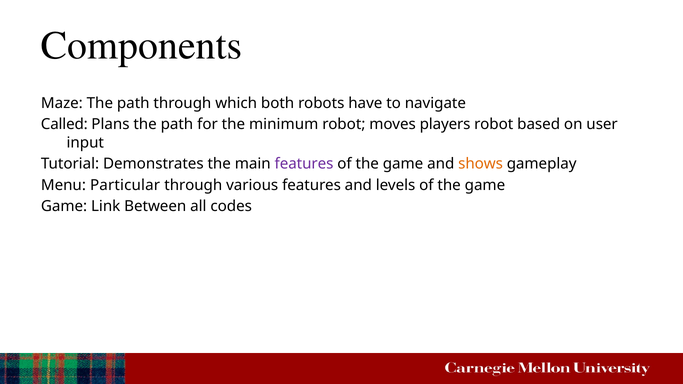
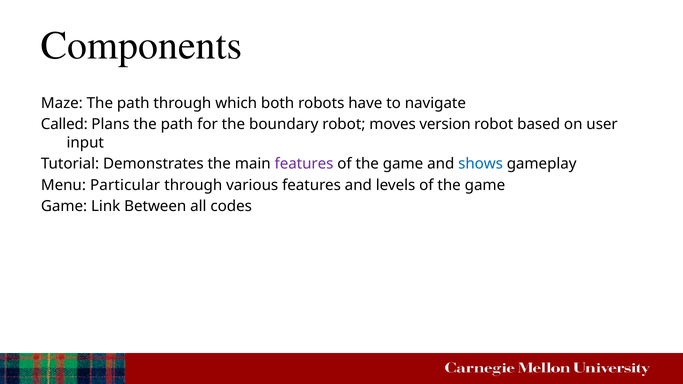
minimum: minimum -> boundary
players: players -> version
shows colour: orange -> blue
